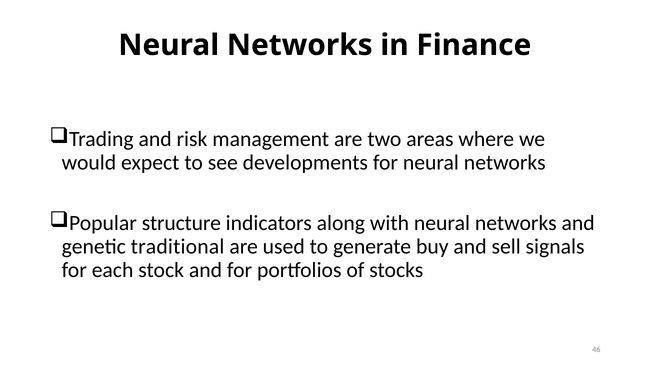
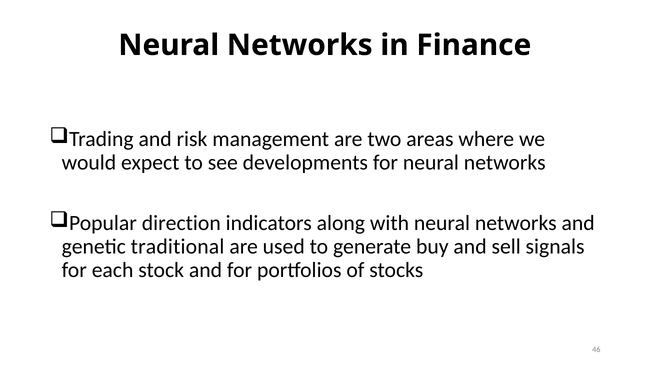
structure: structure -> direction
